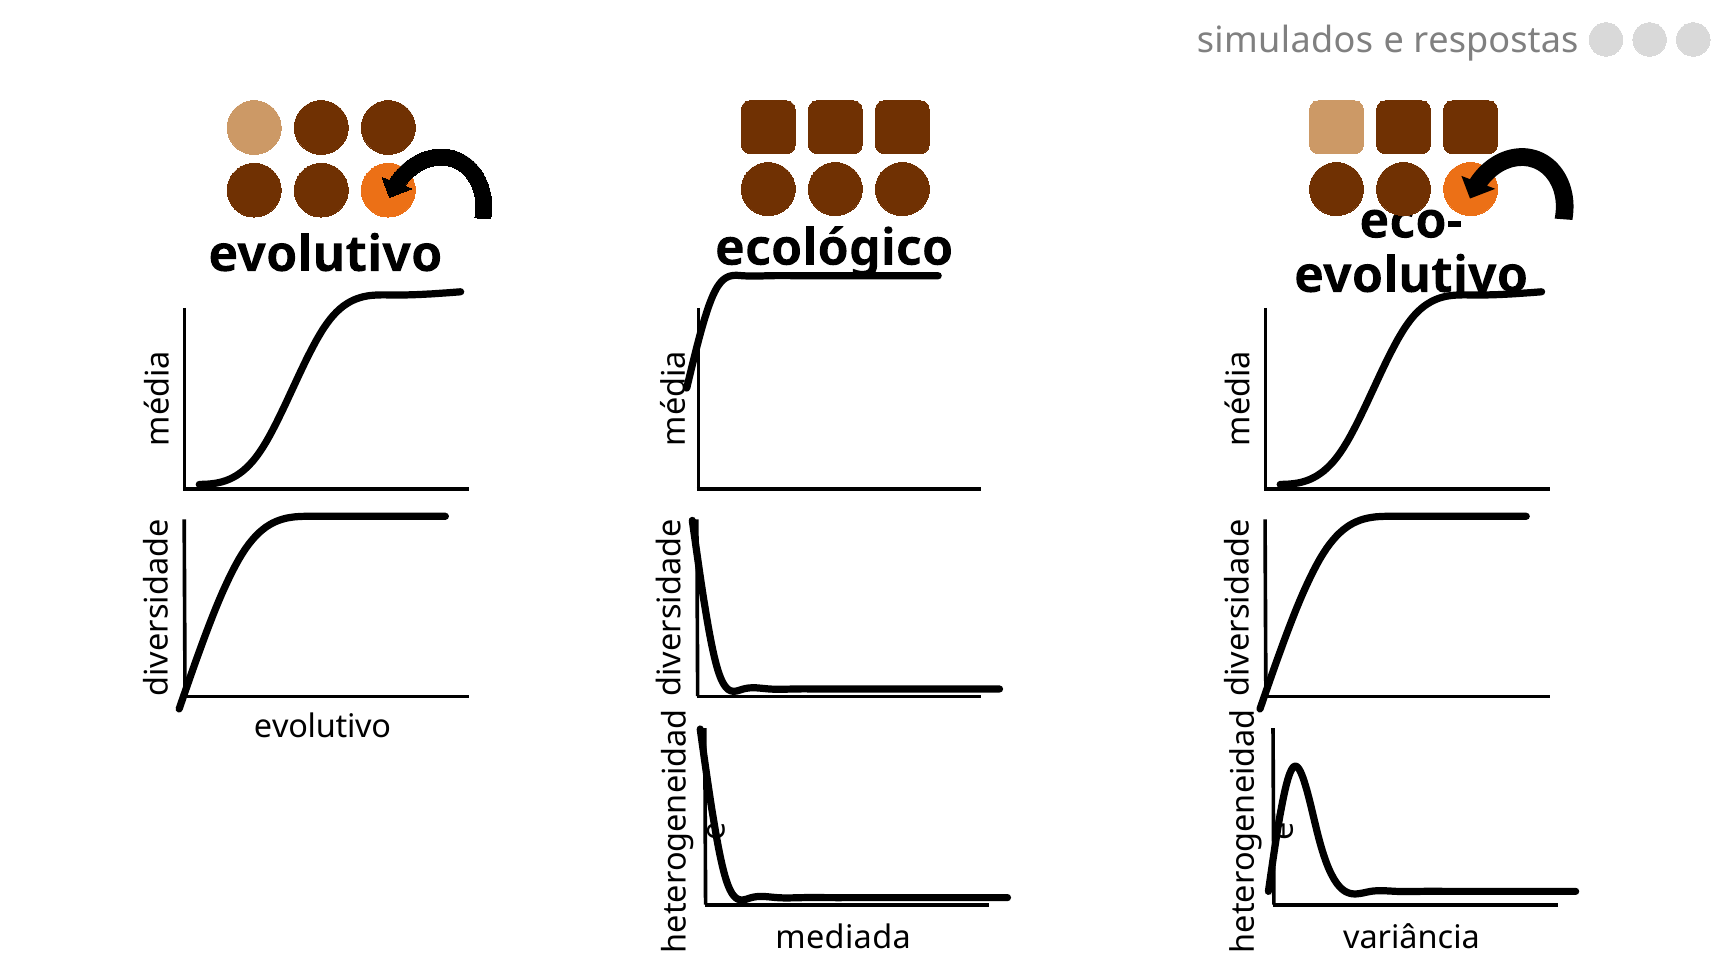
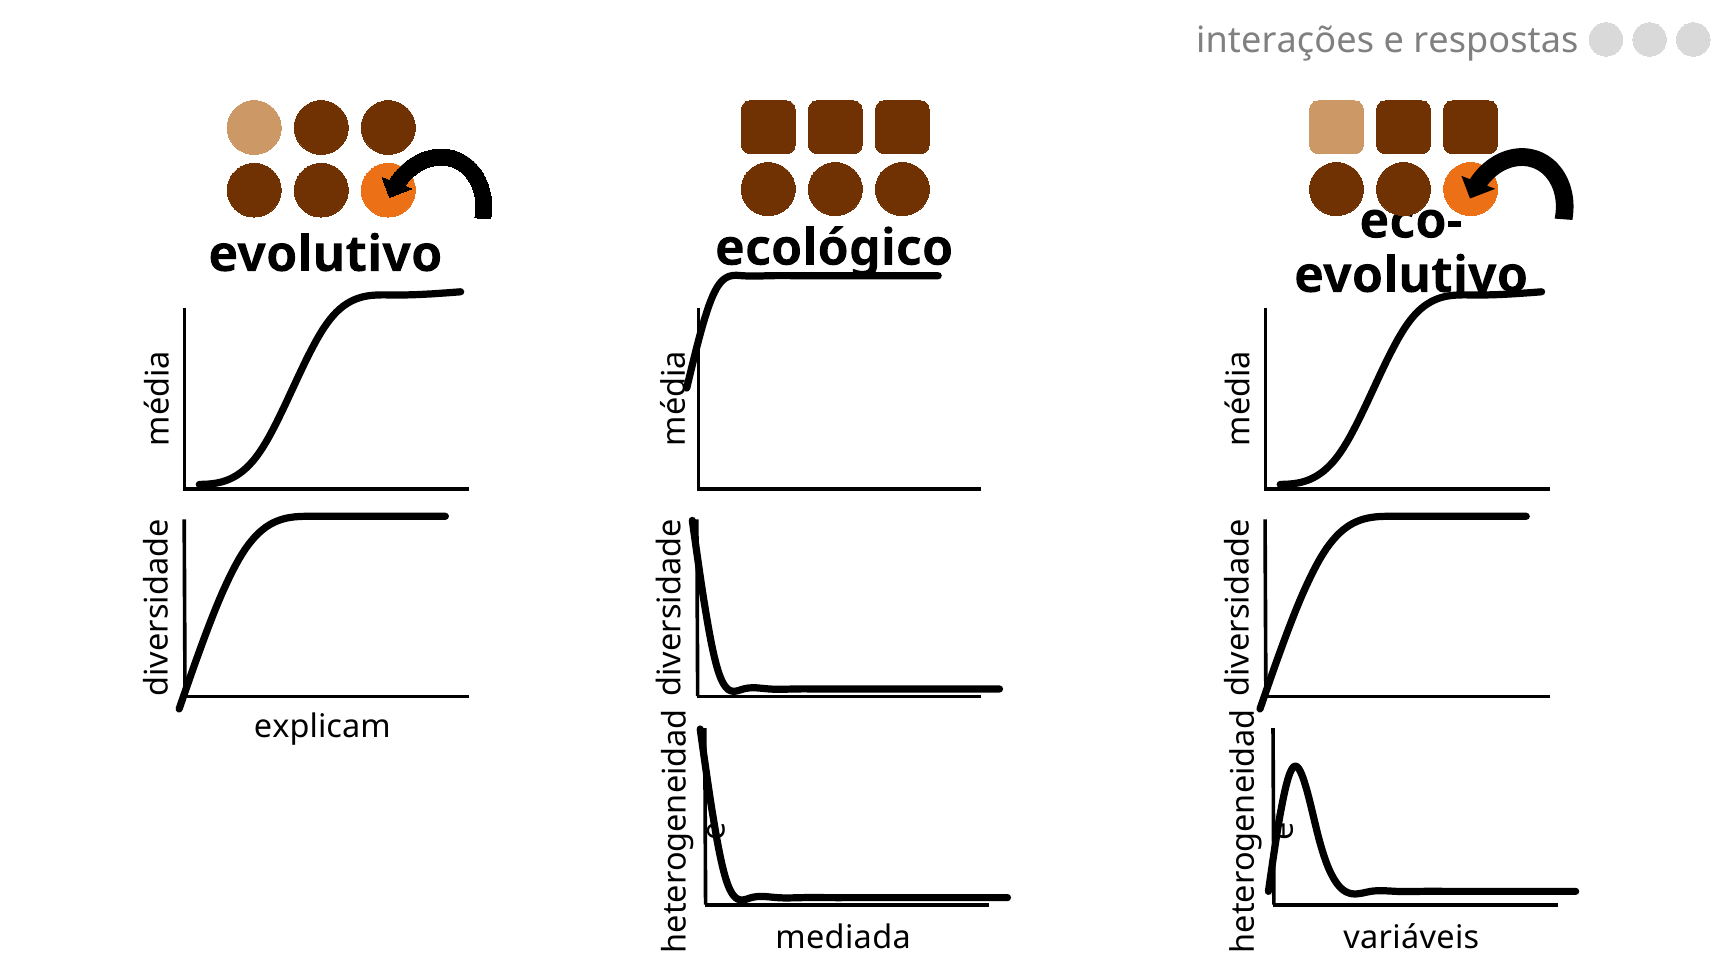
simulados: simulados -> interações
evolutivo at (323, 727): evolutivo -> explicam
variância: variância -> variáveis
